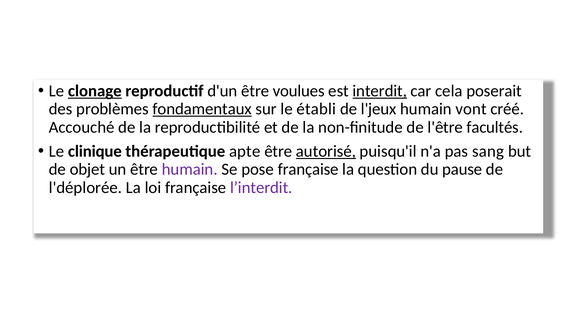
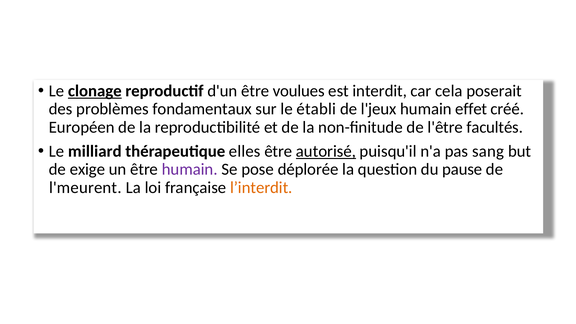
interdit underline: present -> none
fondamentaux underline: present -> none
vont: vont -> effet
Accouché: Accouché -> Européen
clinique: clinique -> milliard
apte: apte -> elles
objet: objet -> exige
pose française: française -> déplorée
l'déplorée: l'déplorée -> l'meurent
l’interdit colour: purple -> orange
